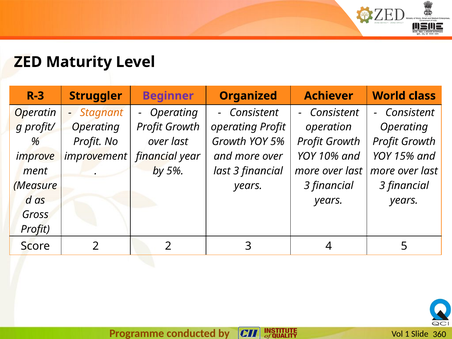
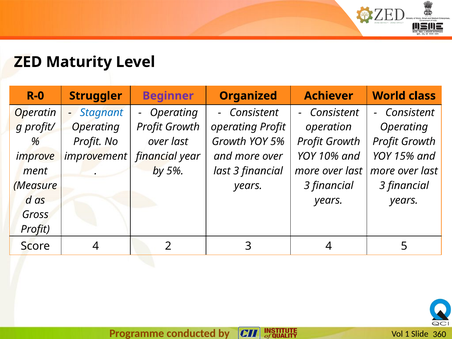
R-3: R-3 -> R-0
Stagnant colour: orange -> blue
Score 2: 2 -> 4
